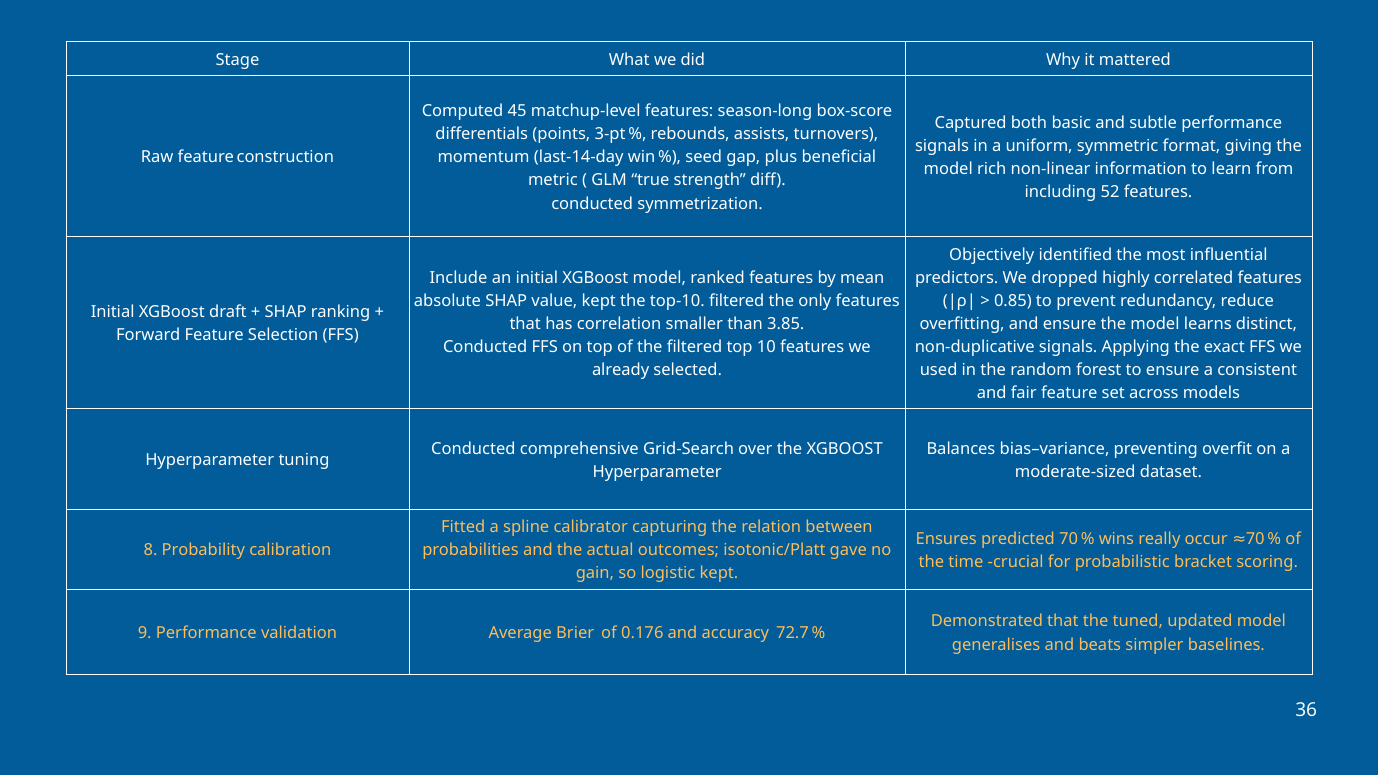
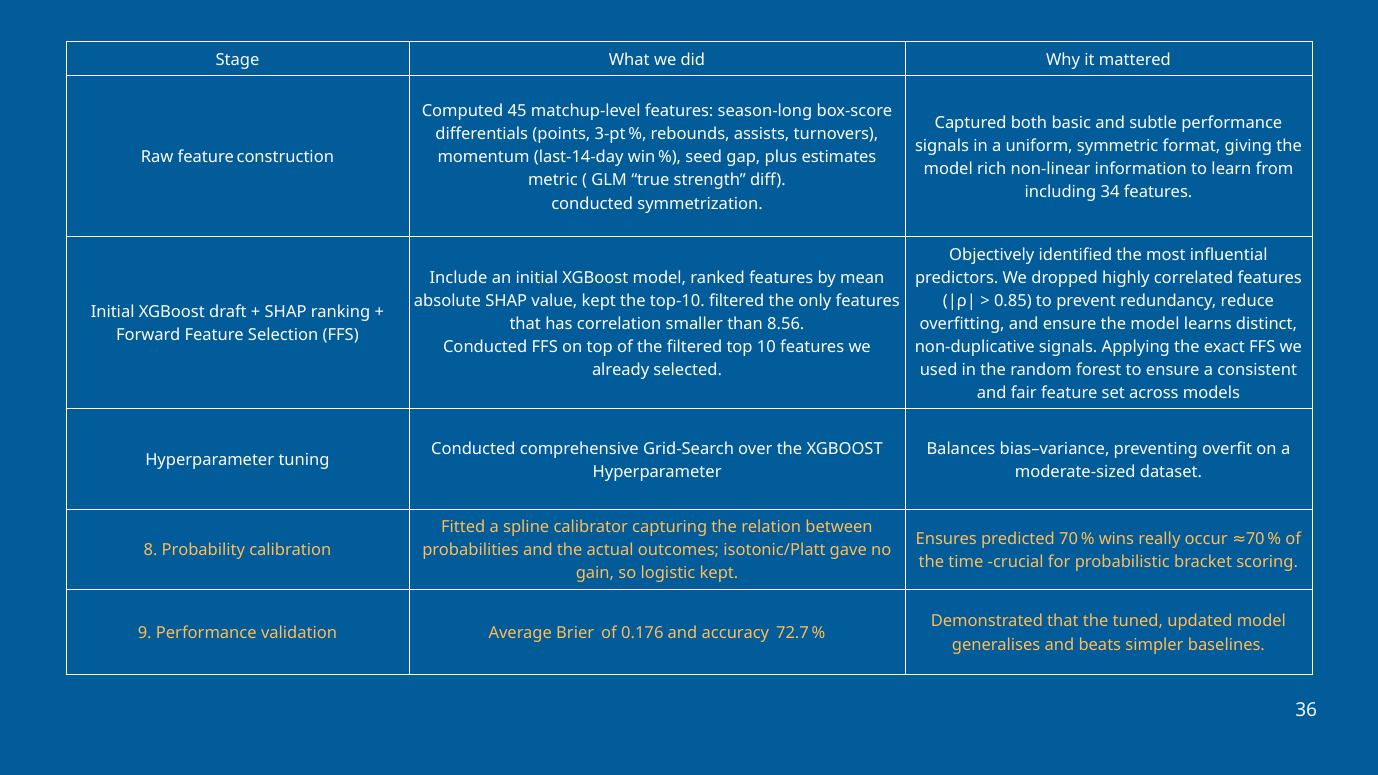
beneficial: beneficial -> estimates
52: 52 -> 34
3.85: 3.85 -> 8.56
